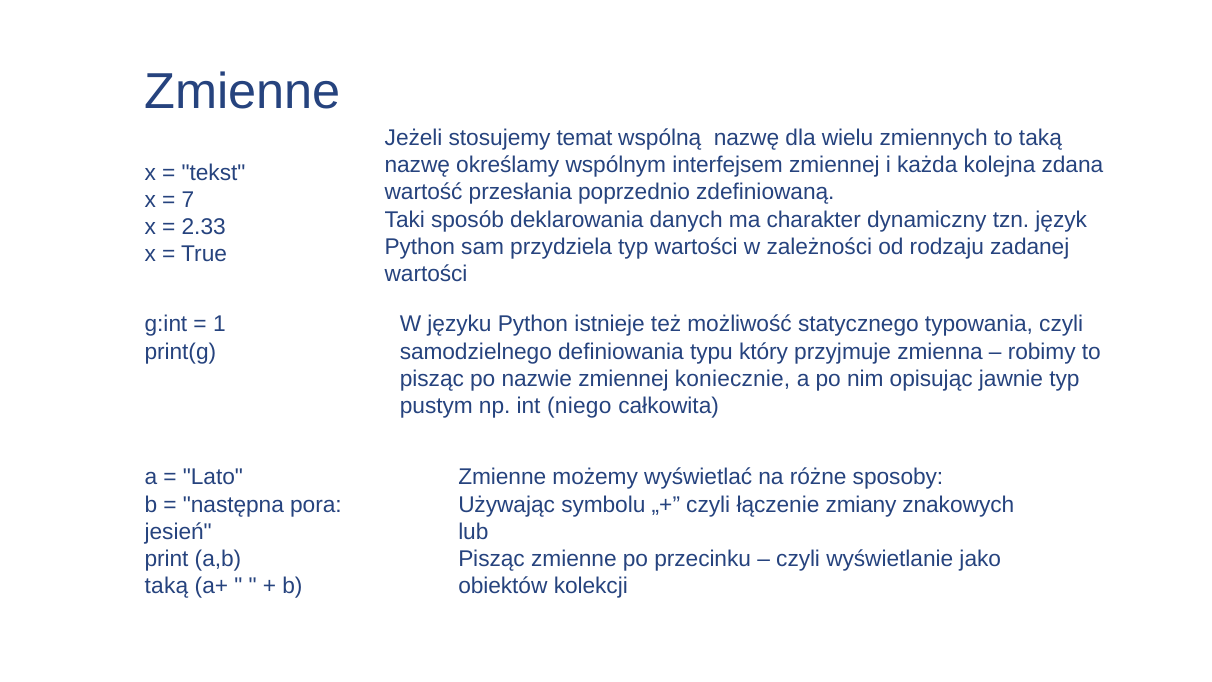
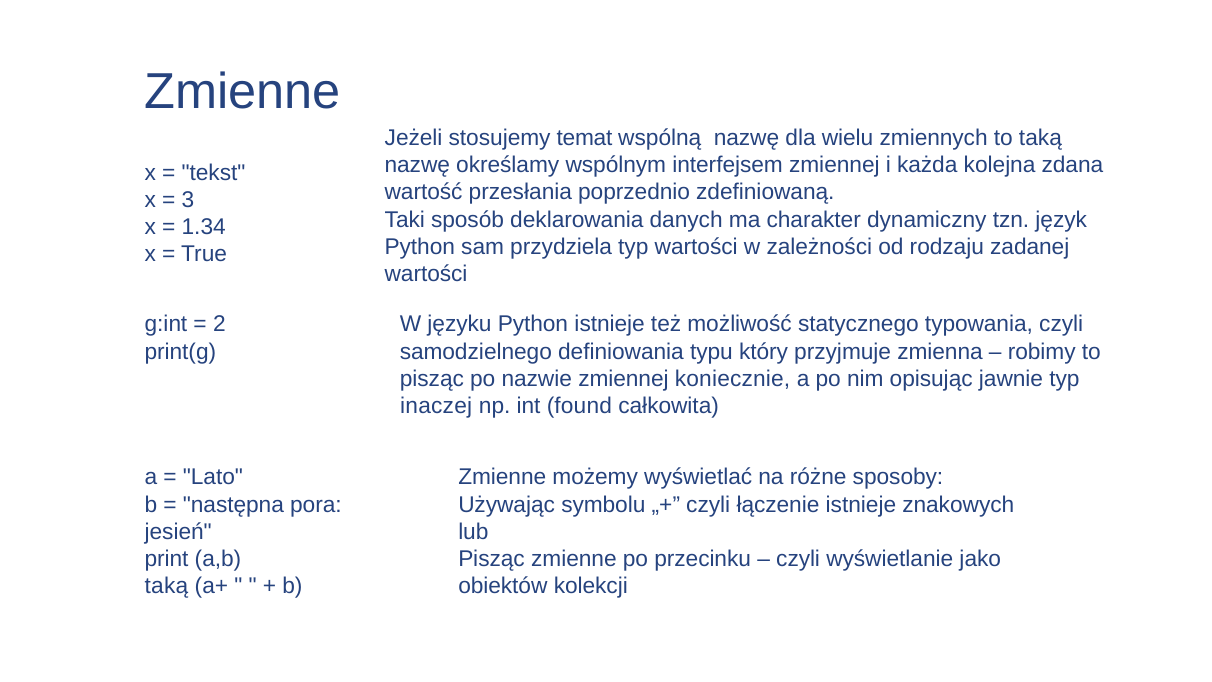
7: 7 -> 3
2.33: 2.33 -> 1.34
1: 1 -> 2
pustym: pustym -> inaczej
niego: niego -> found
łączenie zmiany: zmiany -> istnieje
